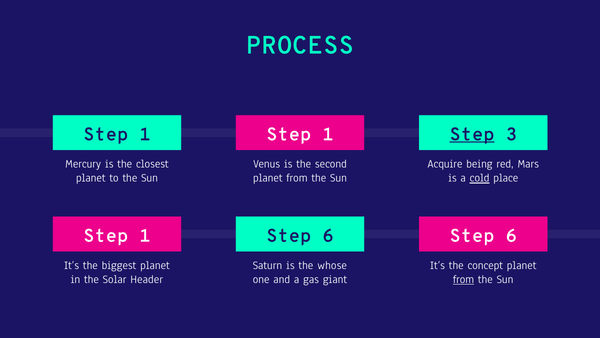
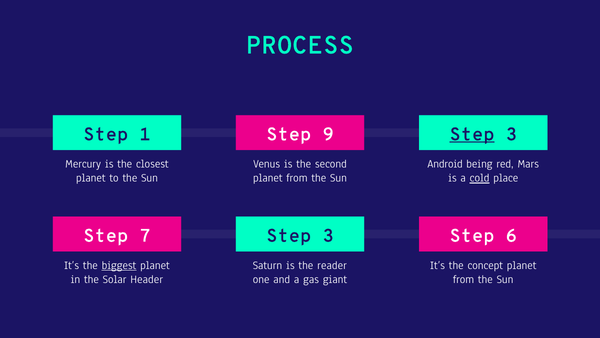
1 at (328, 134): 1 -> 9
Acquire: Acquire -> Android
1 at (145, 235): 1 -> 7
6 at (328, 235): 6 -> 3
biggest underline: none -> present
whose: whose -> reader
from at (464, 279) underline: present -> none
